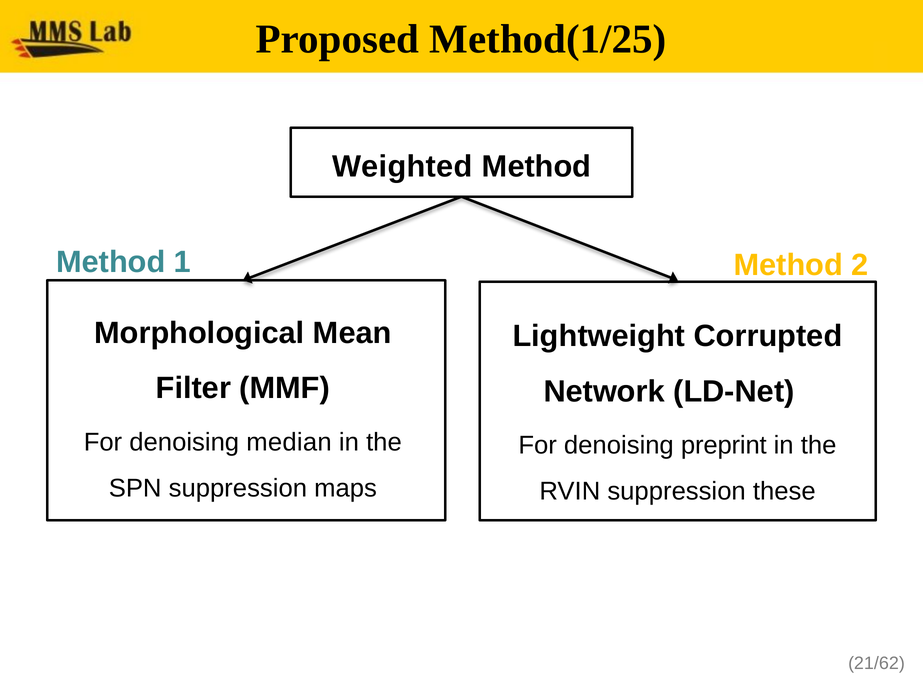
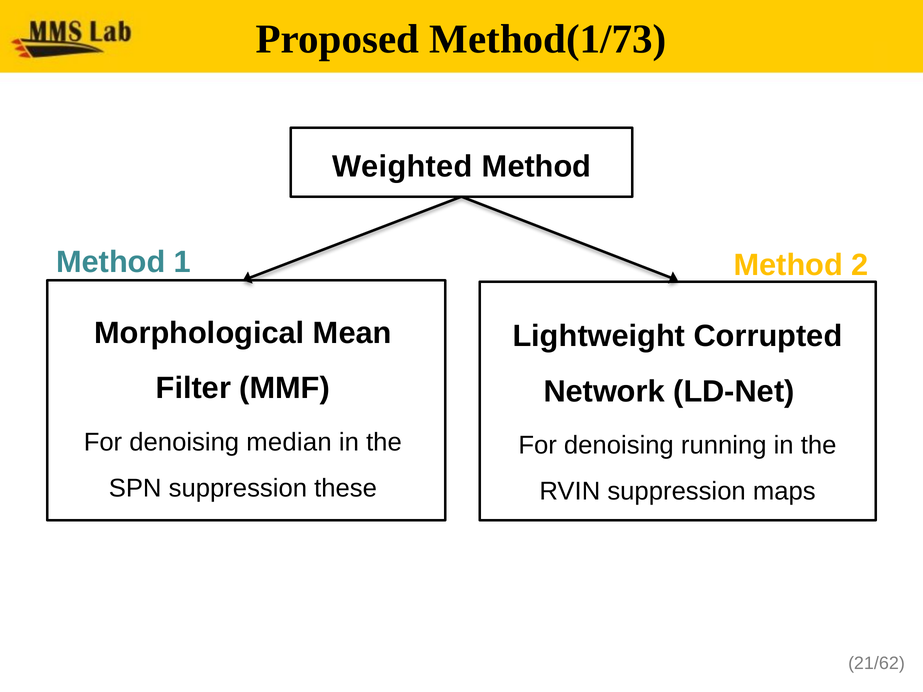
Method(1/25: Method(1/25 -> Method(1/73
preprint: preprint -> running
maps: maps -> these
these: these -> maps
